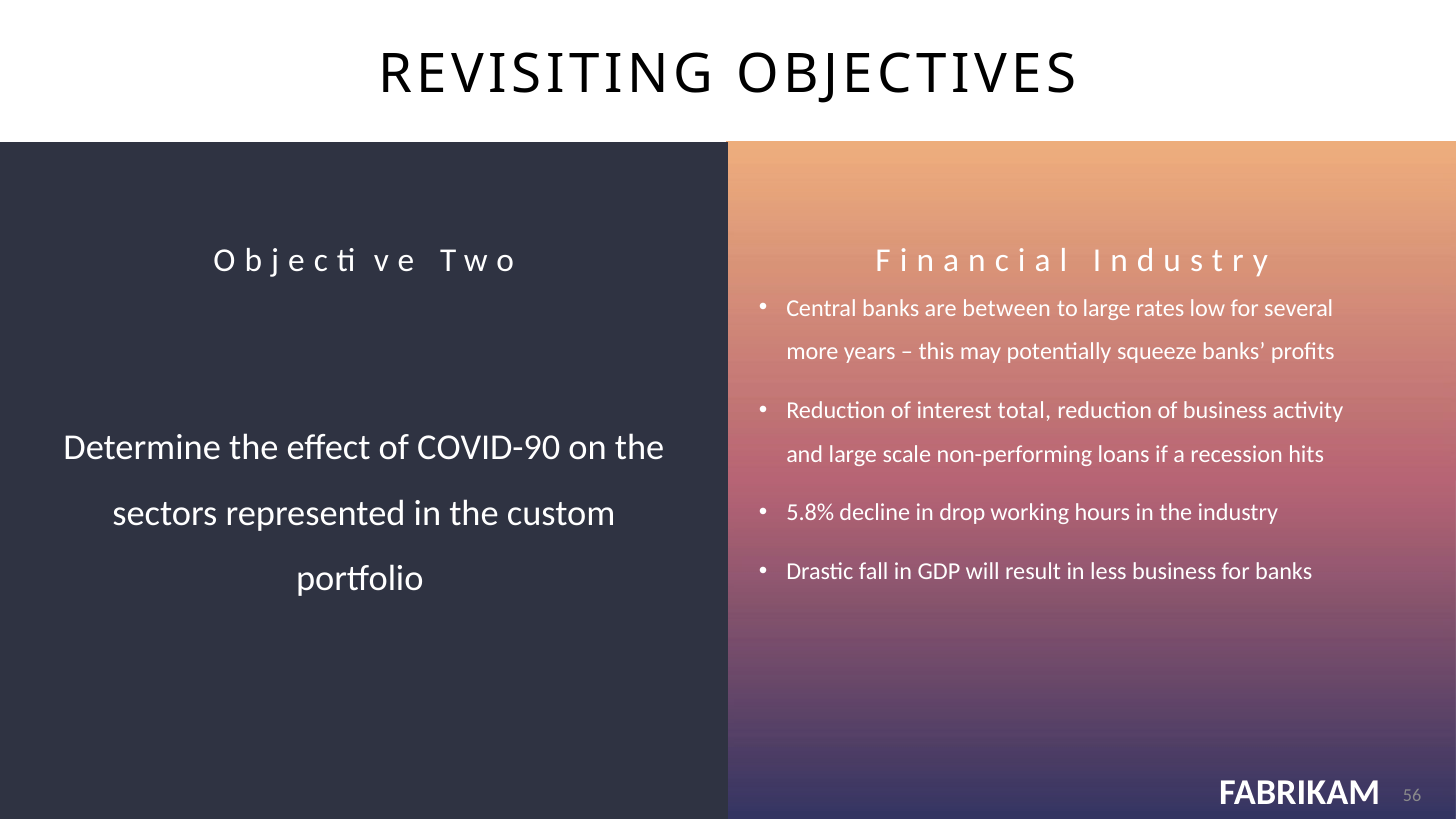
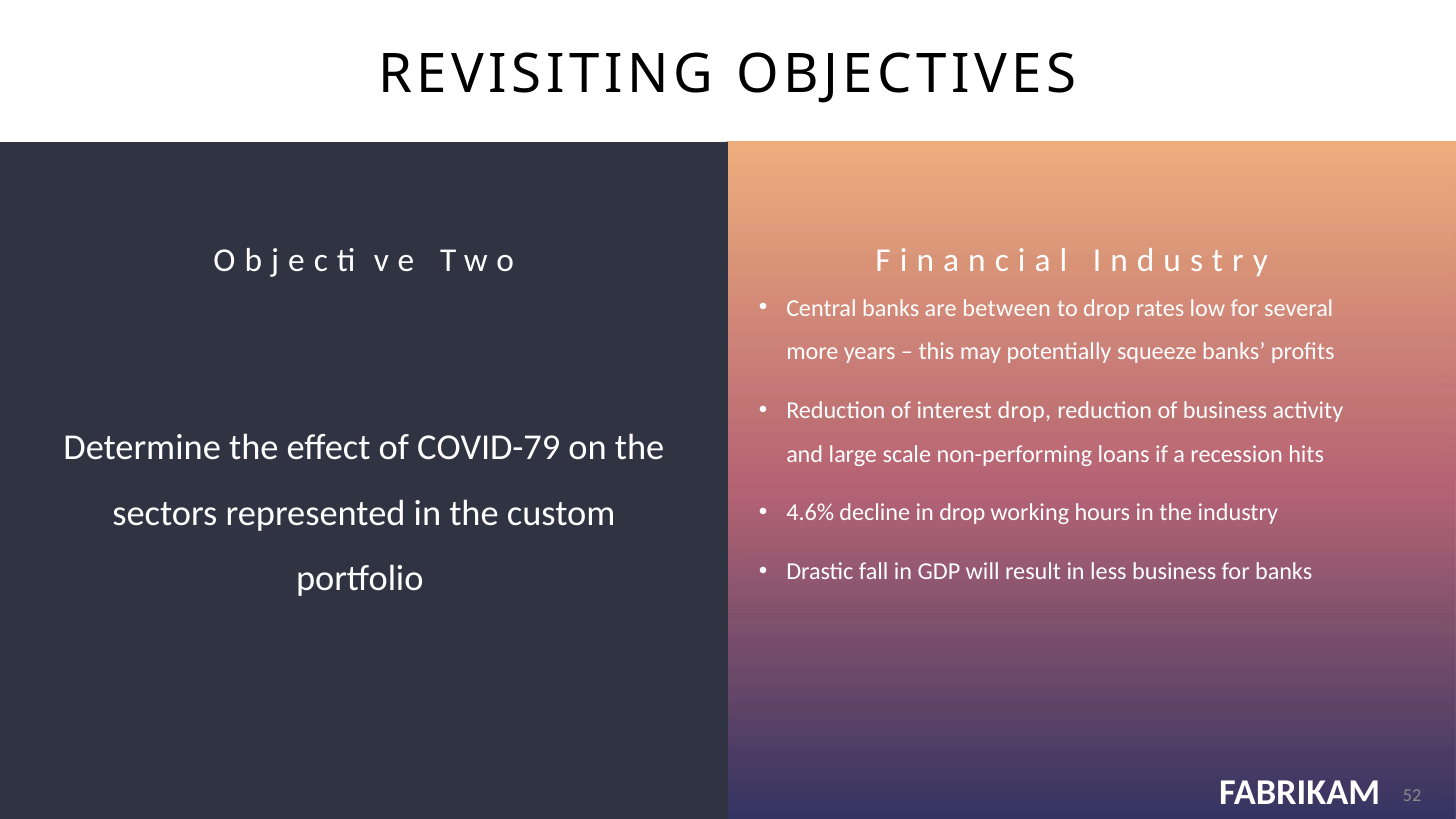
to large: large -> drop
interest total: total -> drop
COVID-90: COVID-90 -> COVID-79
5.8%: 5.8% -> 4.6%
56: 56 -> 52
